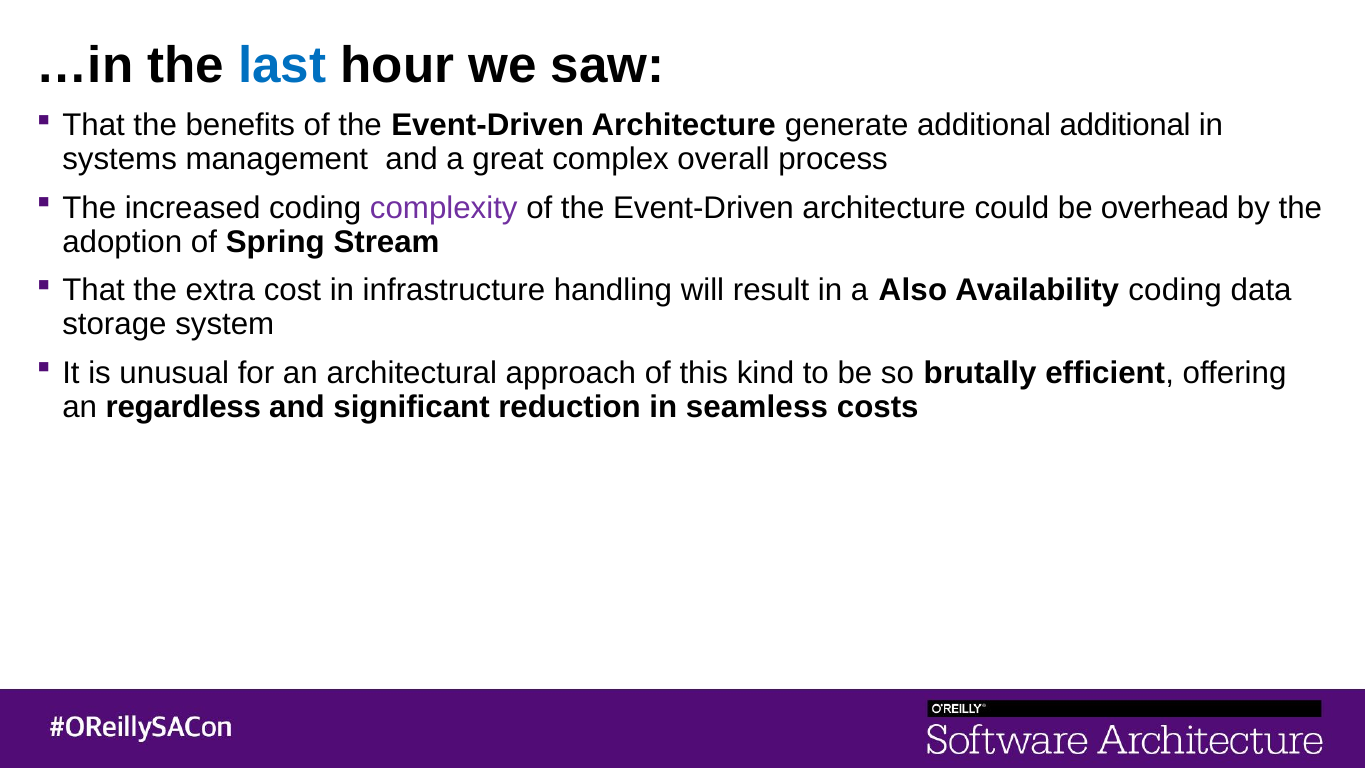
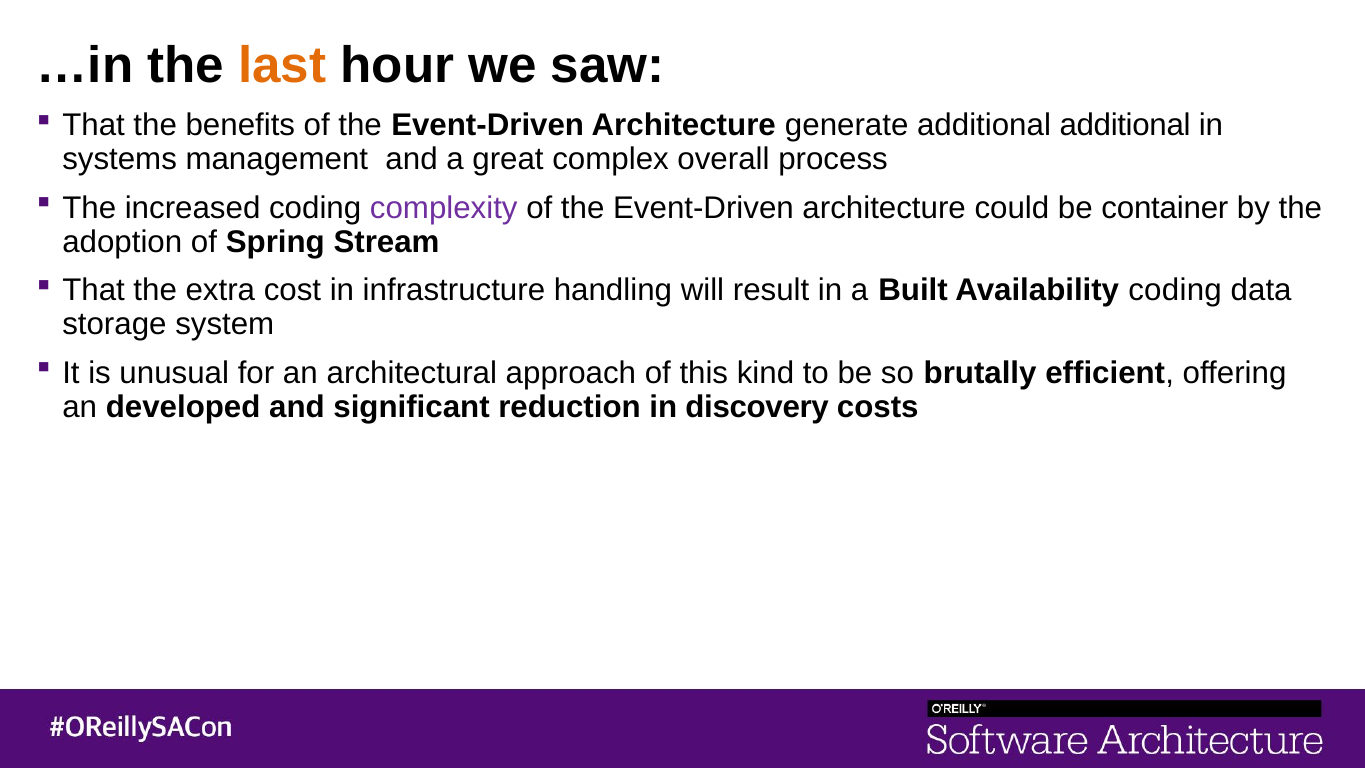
last colour: blue -> orange
overhead: overhead -> container
Also: Also -> Built
regardless: regardless -> developed
seamless: seamless -> discovery
